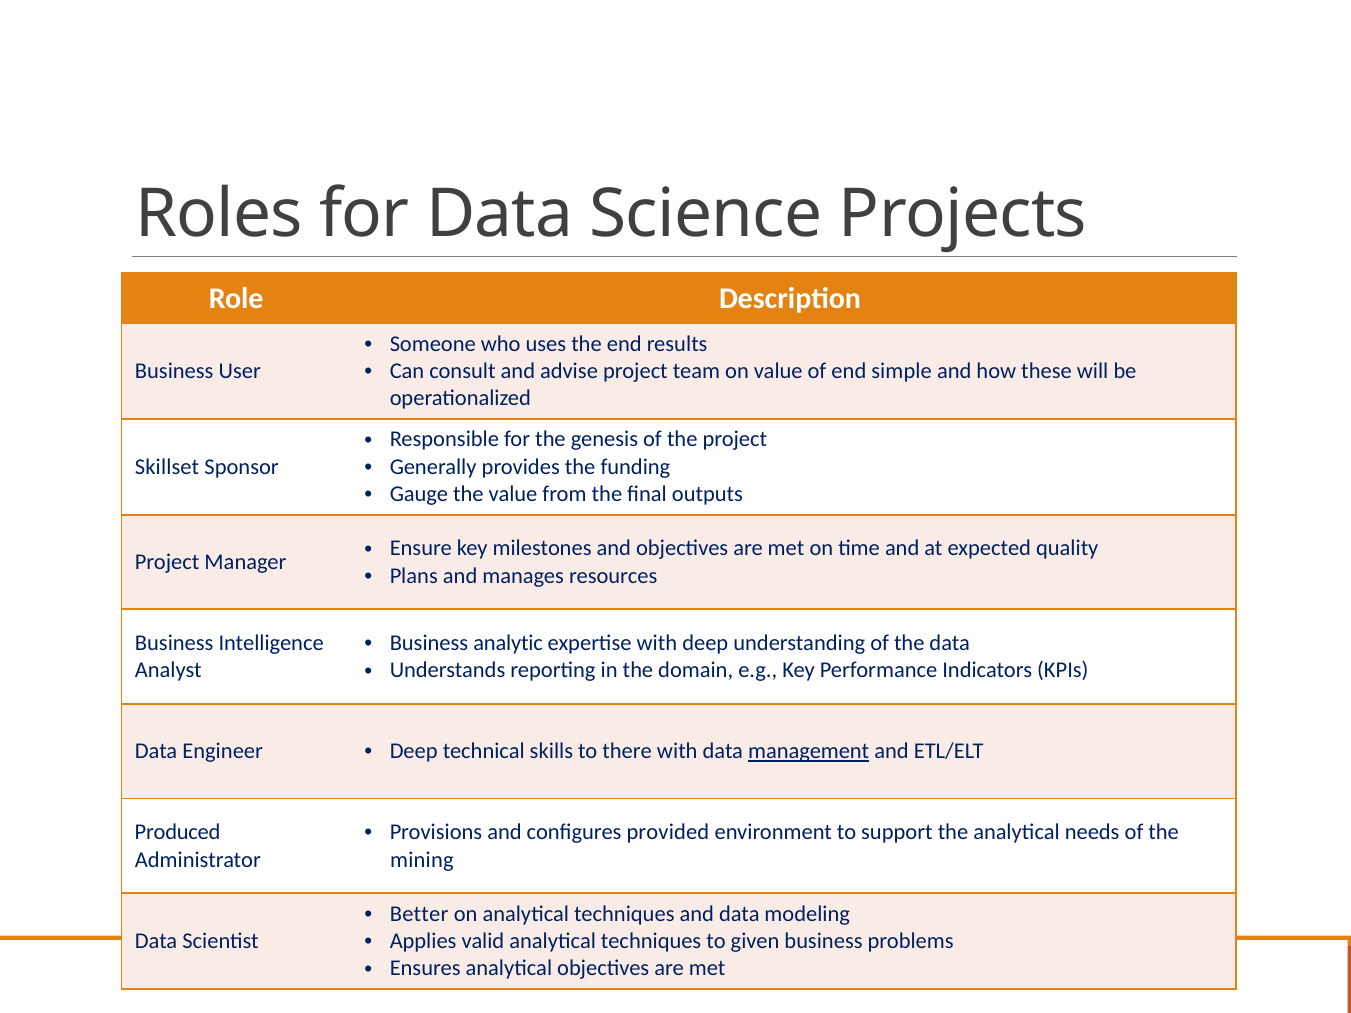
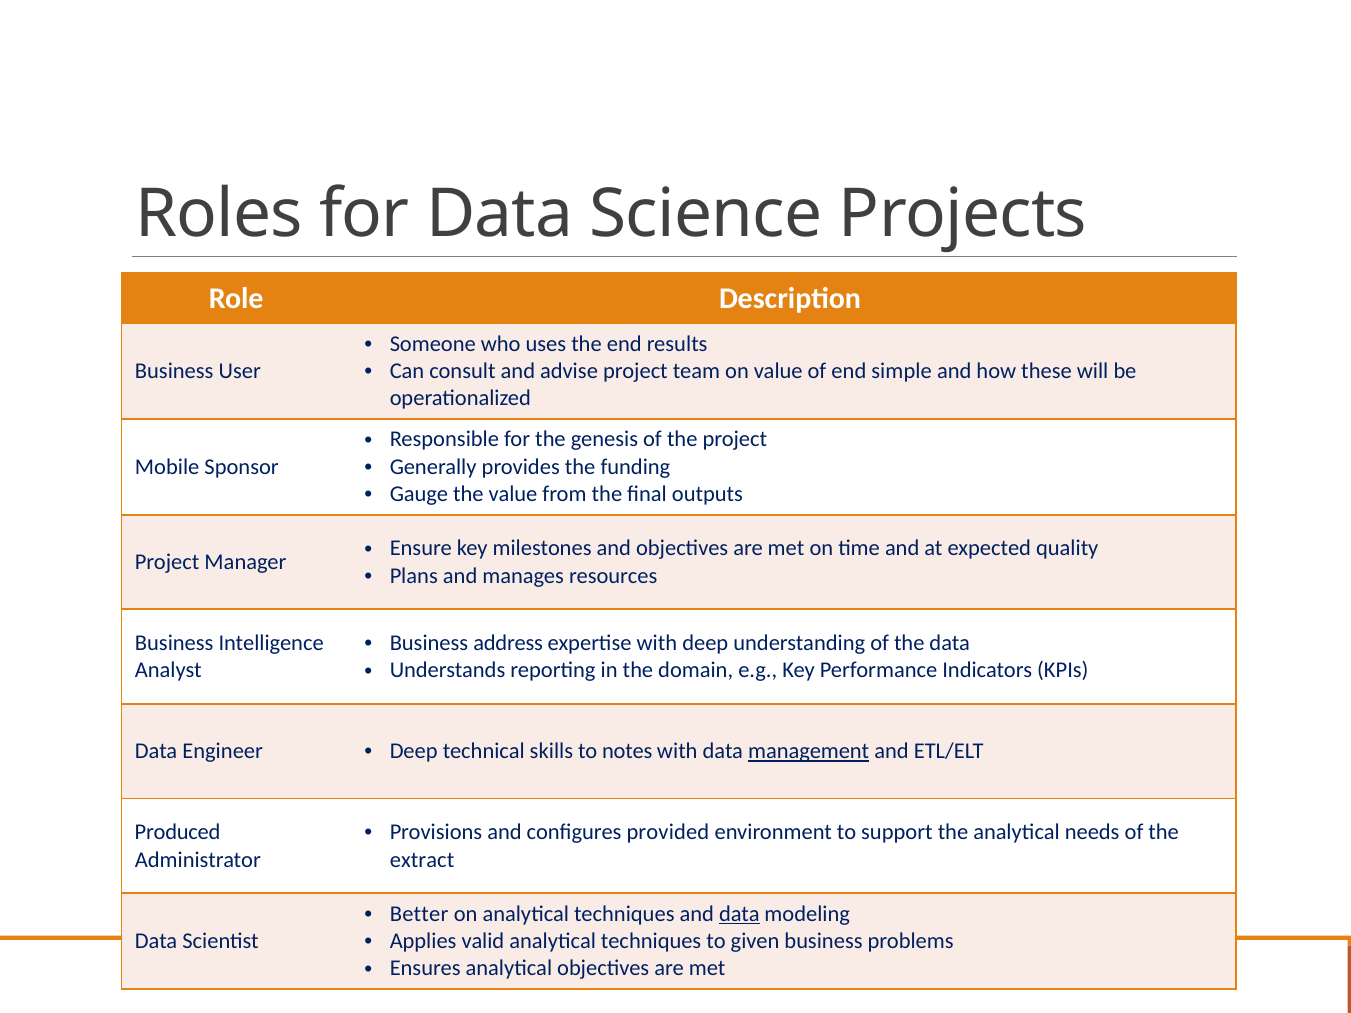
Skillset: Skillset -> Mobile
analytic: analytic -> address
there: there -> notes
mining: mining -> extract
data at (739, 914) underline: none -> present
